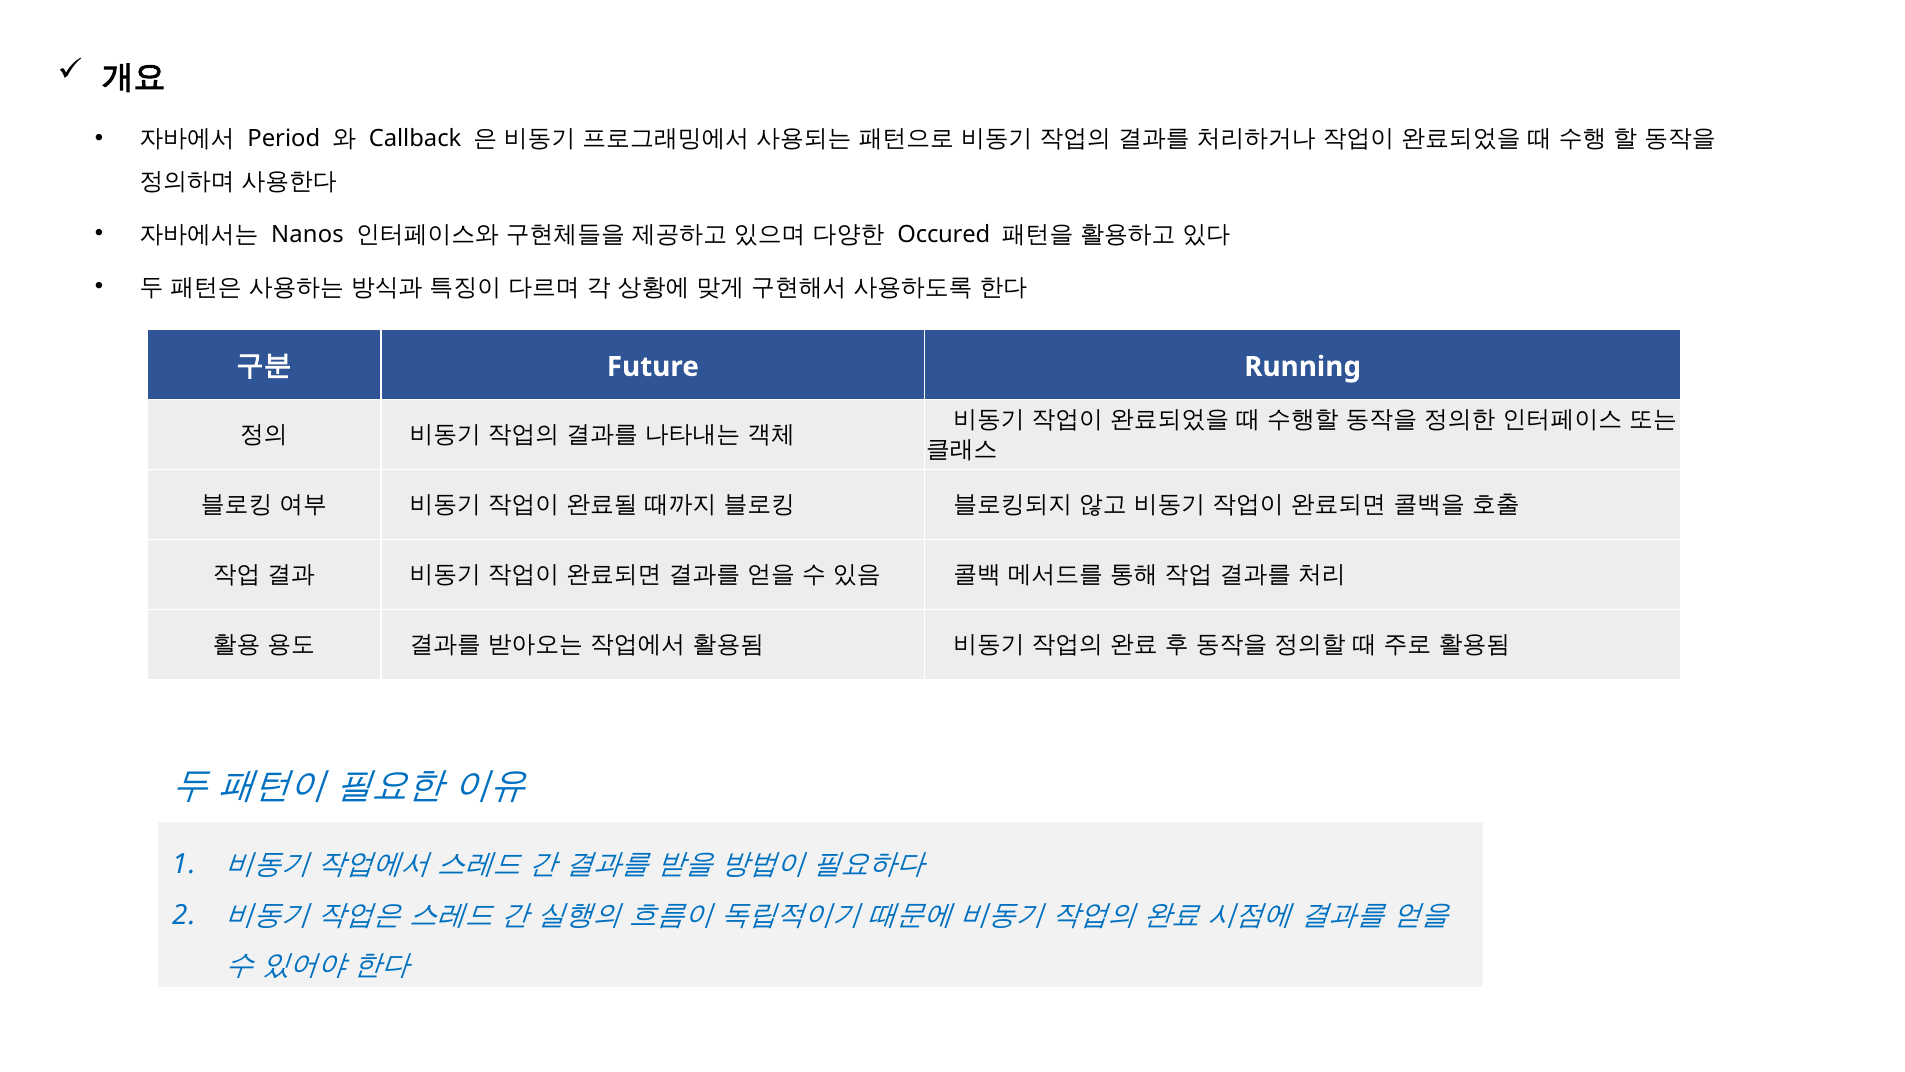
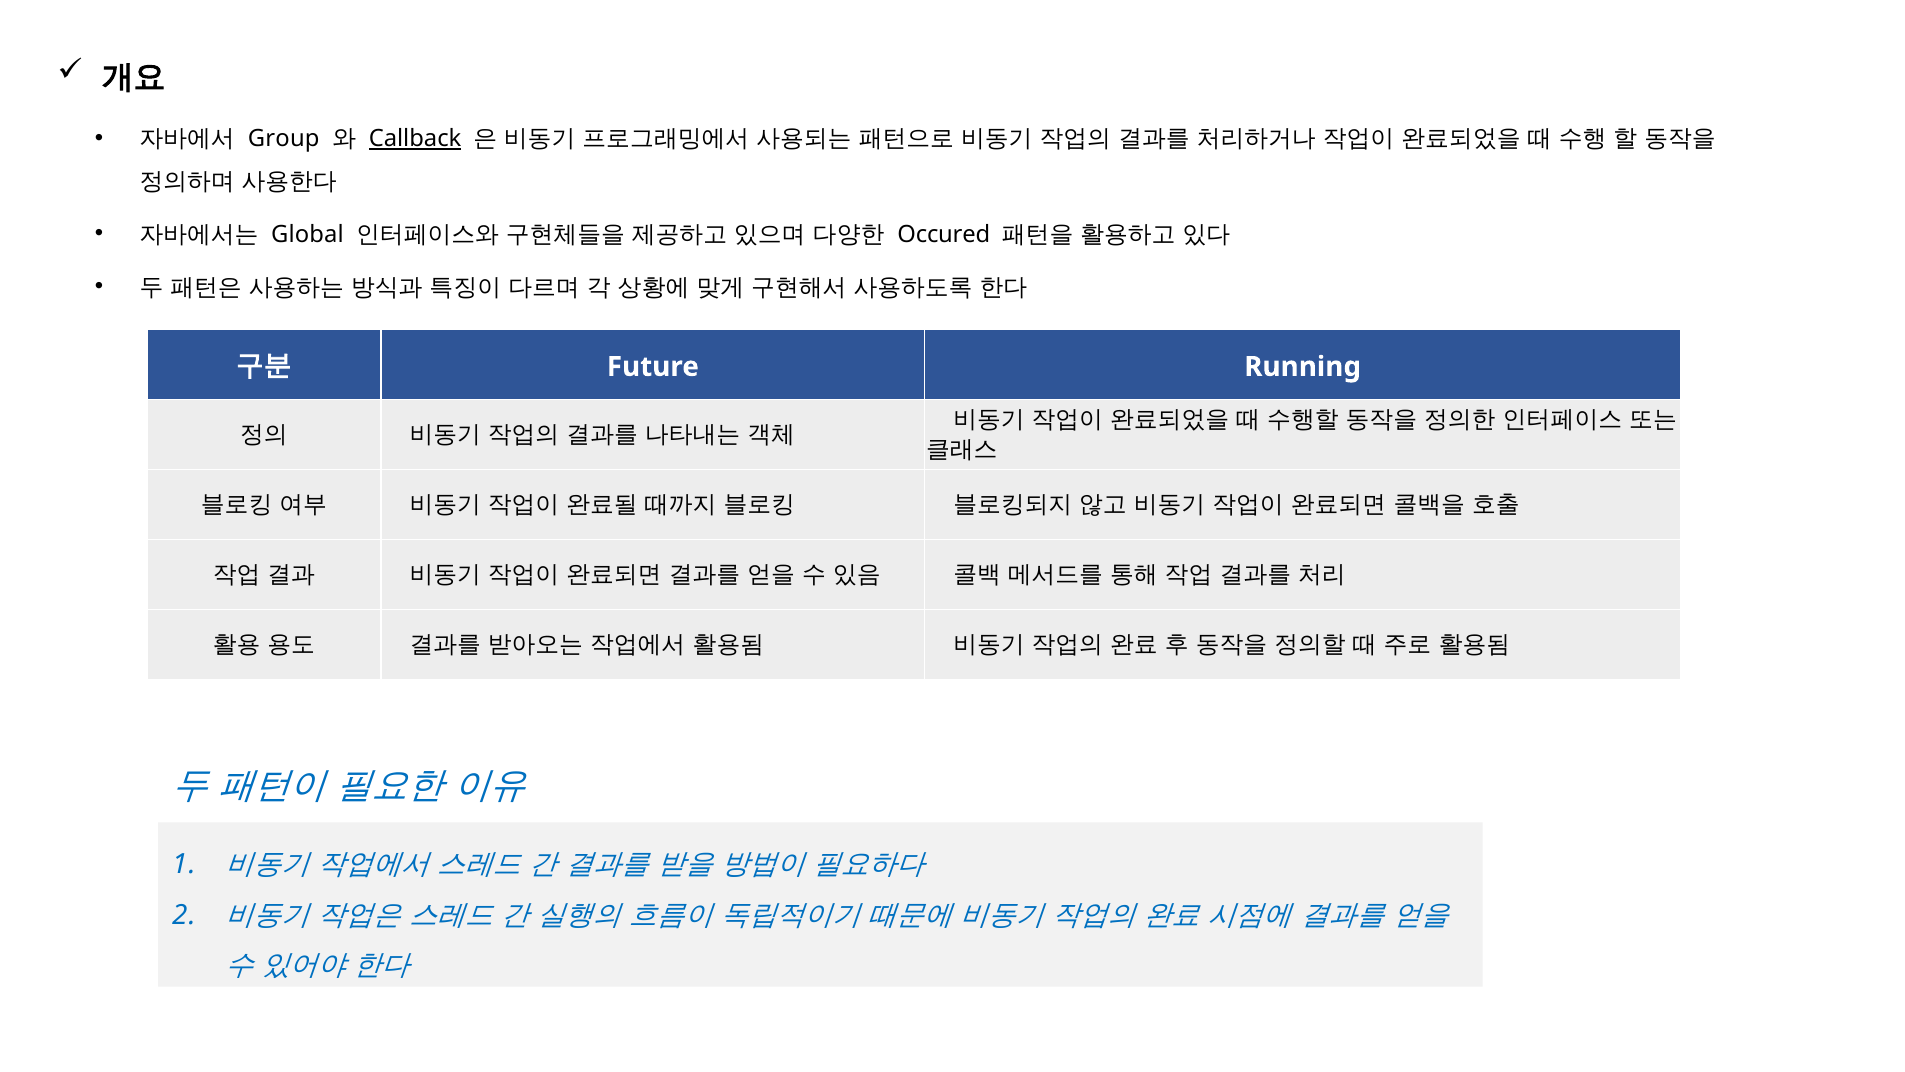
Period: Period -> Group
Callback underline: none -> present
Nanos: Nanos -> Global
